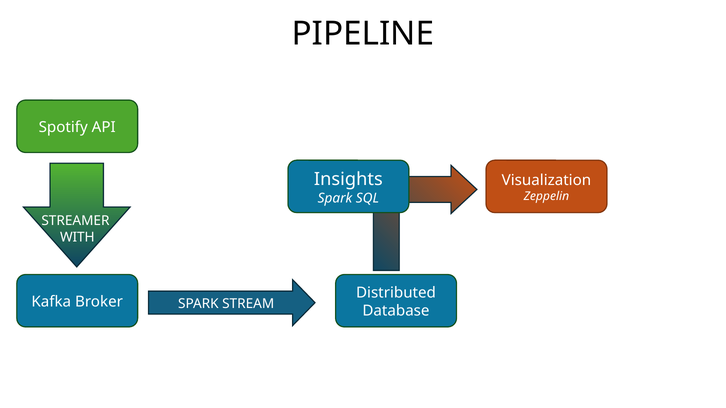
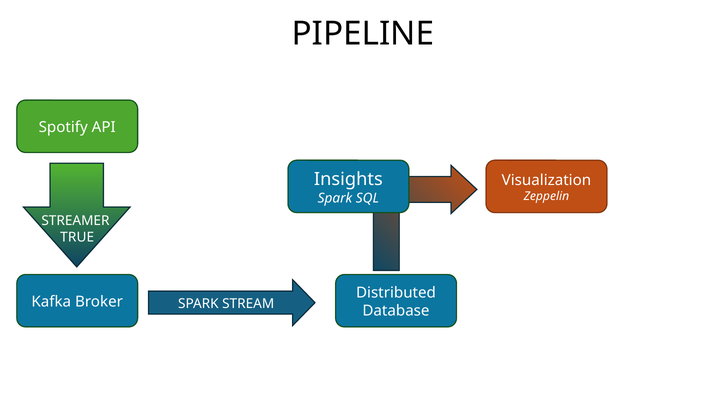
WITH: WITH -> TRUE
